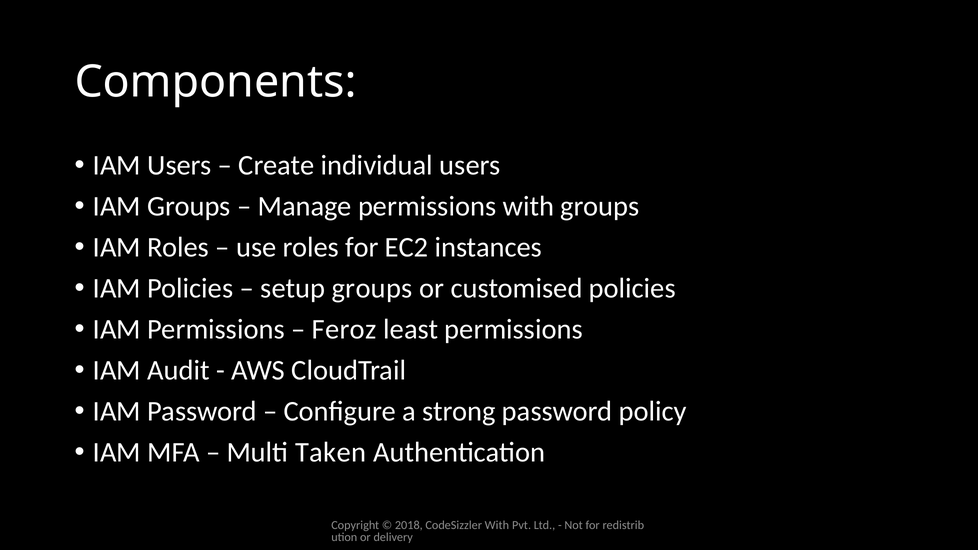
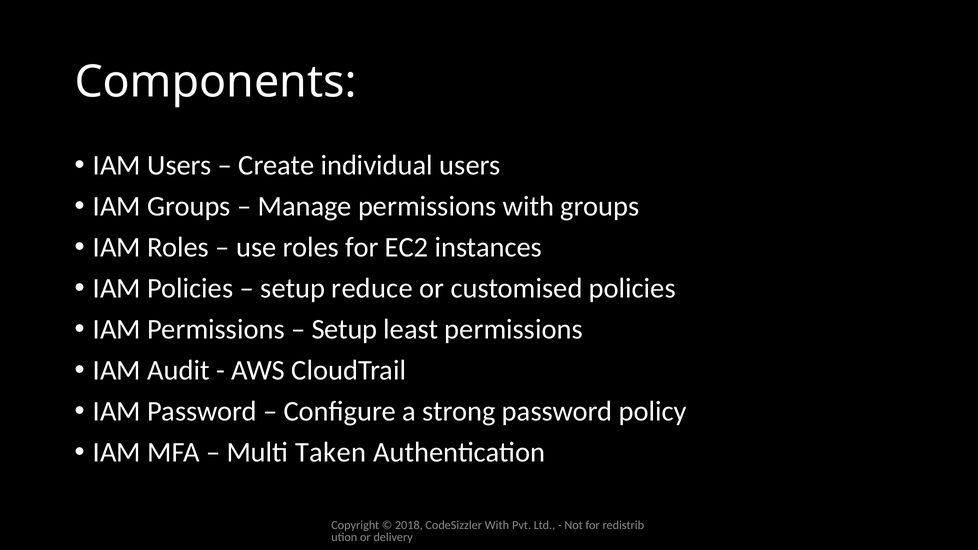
setup groups: groups -> reduce
Feroz at (344, 329): Feroz -> Setup
